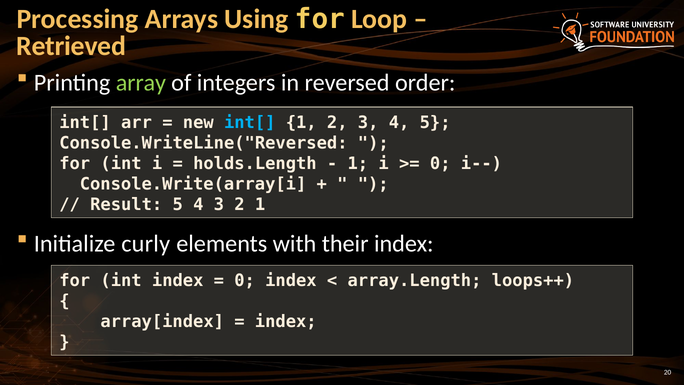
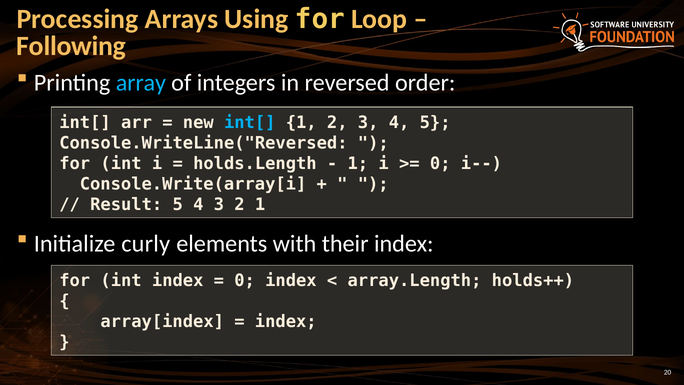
Retrieved: Retrieved -> Following
array colour: light green -> light blue
loops++: loops++ -> holds++
